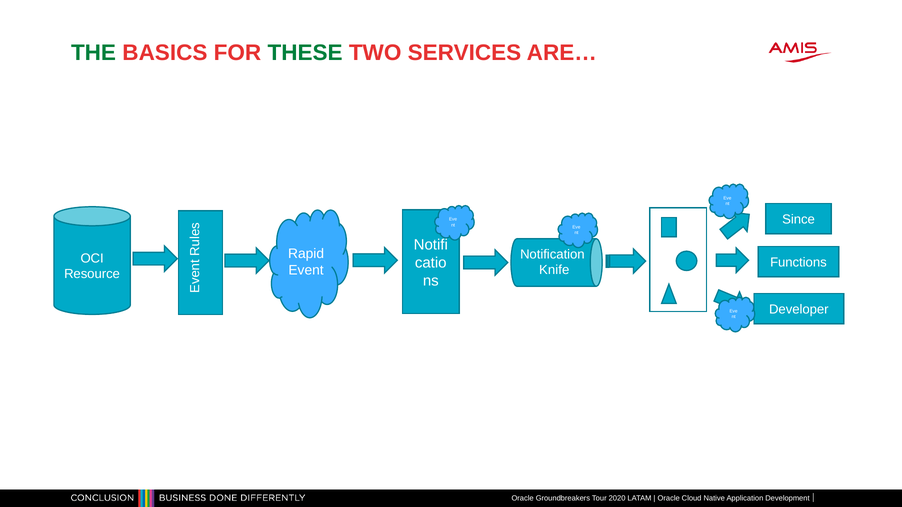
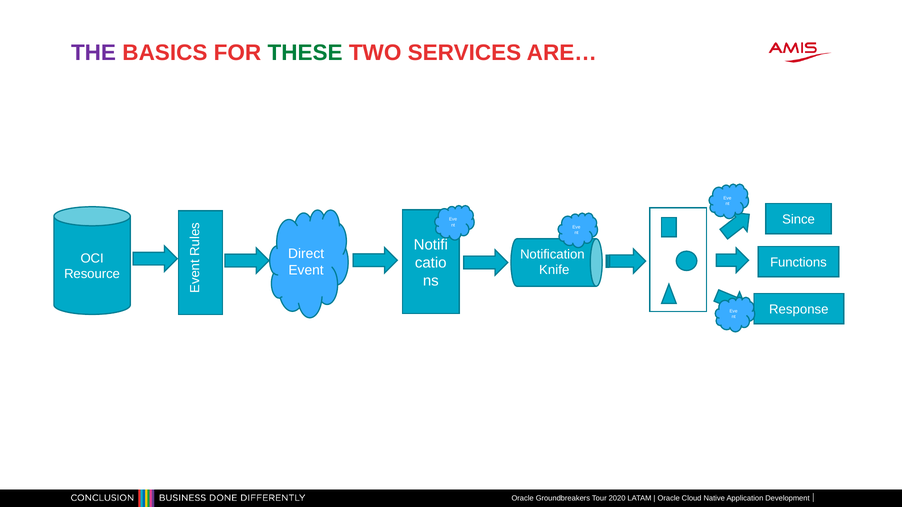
THE colour: green -> purple
Rapid: Rapid -> Direct
Developer: Developer -> Response
